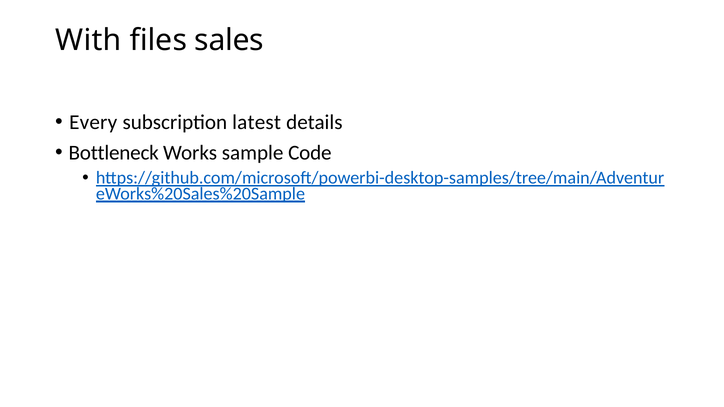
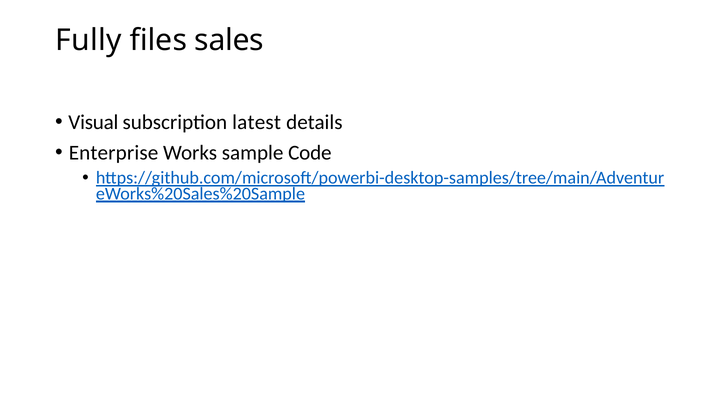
With: With -> Fully
Every: Every -> Visual
Bottleneck: Bottleneck -> Enterprise
